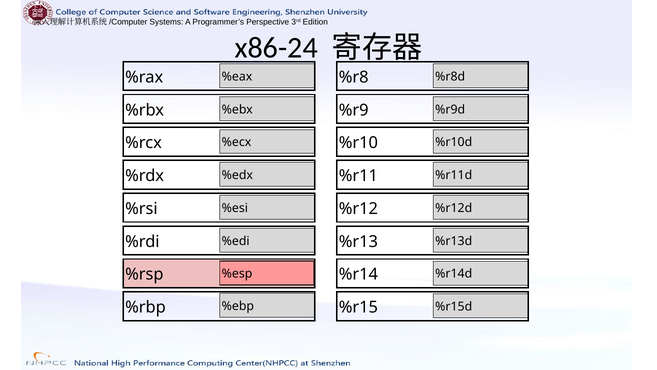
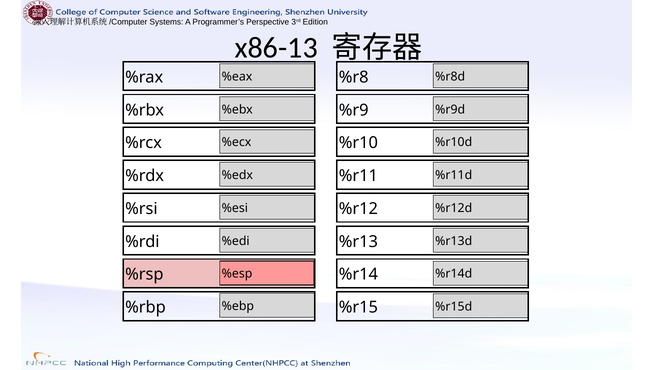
x86-24: x86-24 -> x86-13
